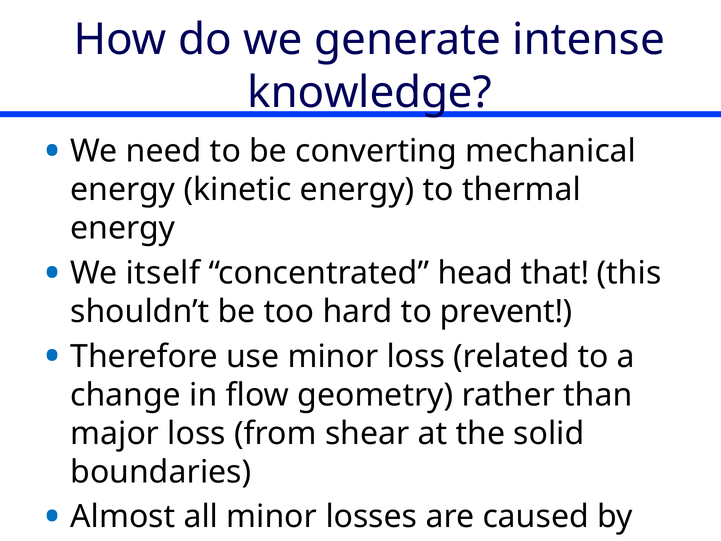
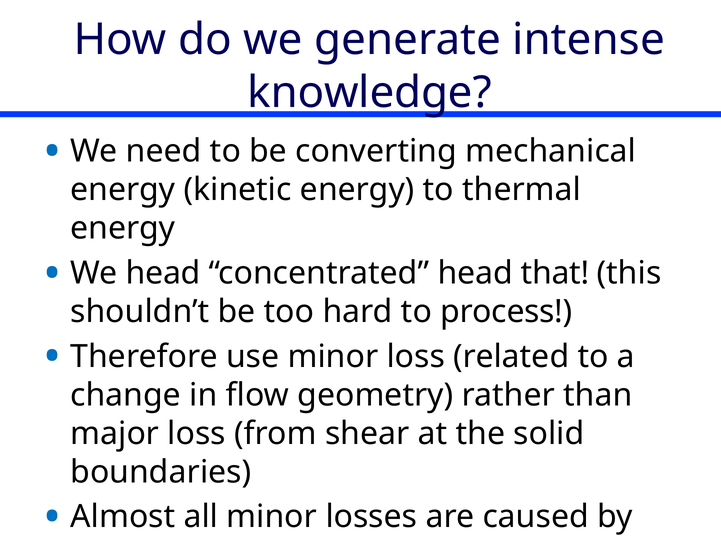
We itself: itself -> head
prevent: prevent -> process
